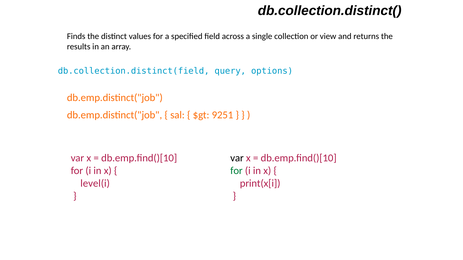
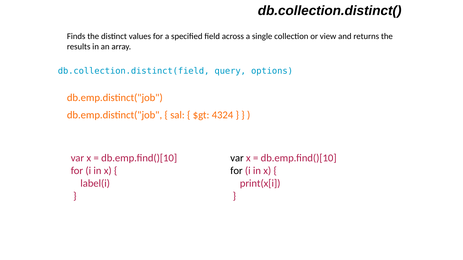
9251: 9251 -> 4324
for at (236, 171) colour: green -> black
level(i: level(i -> label(i
